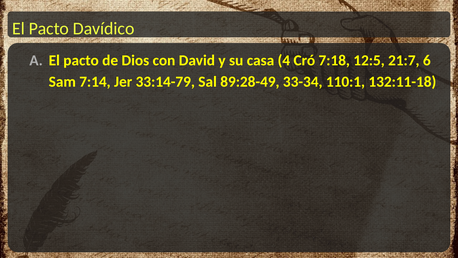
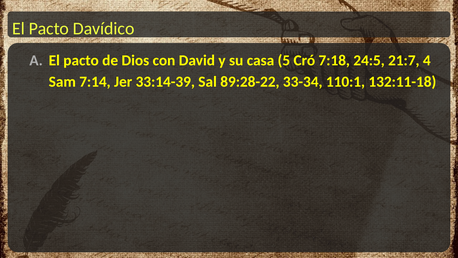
4: 4 -> 5
12:5: 12:5 -> 24:5
6: 6 -> 4
33:14-79: 33:14-79 -> 33:14-39
89:28-49: 89:28-49 -> 89:28-22
